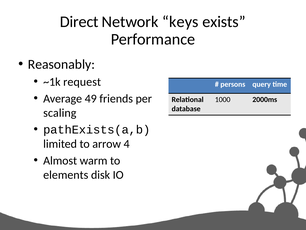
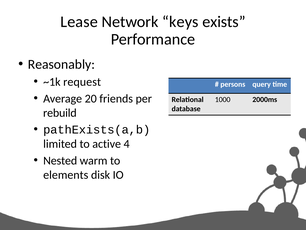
Direct: Direct -> Lease
49: 49 -> 20
scaling: scaling -> rebuild
arrow: arrow -> active
Almost: Almost -> Nested
